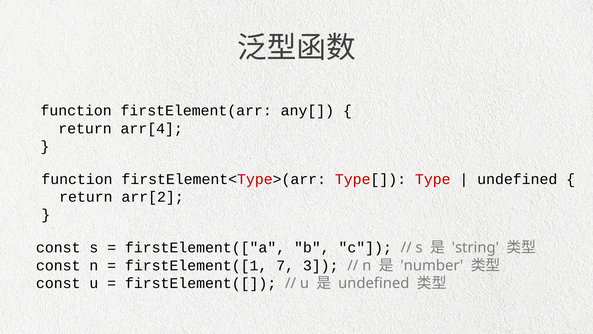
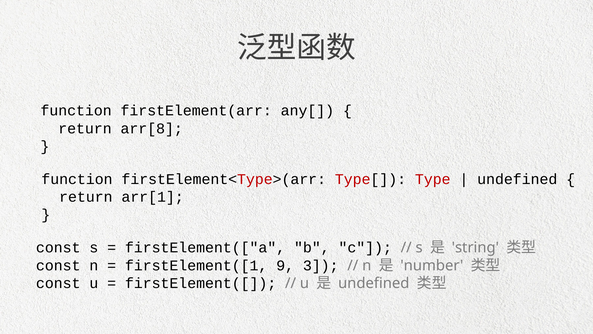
arr[4: arr[4 -> arr[8
arr[2: arr[2 -> arr[1
7: 7 -> 9
